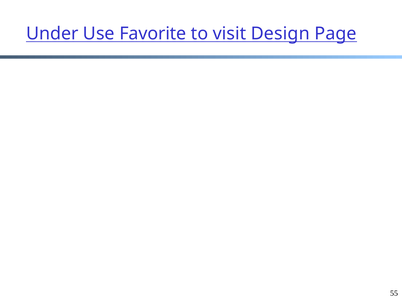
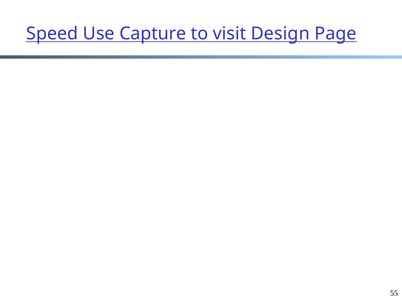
Under: Under -> Speed
Favorite: Favorite -> Capture
